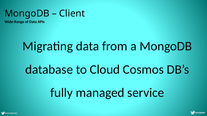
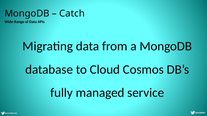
Client: Client -> Catch
